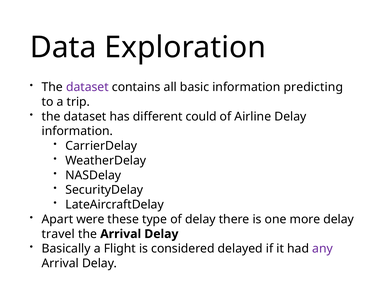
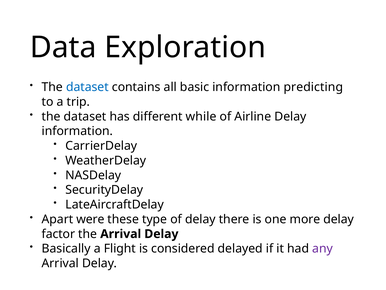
dataset at (87, 87) colour: purple -> blue
could: could -> while
travel: travel -> factor
